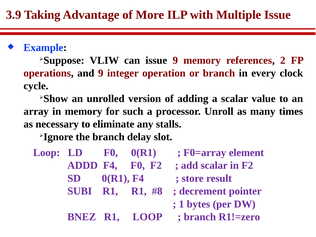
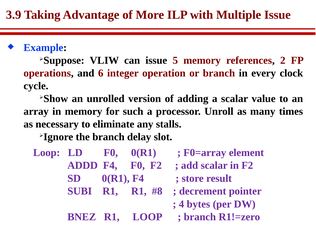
issue 9: 9 -> 5
and 9: 9 -> 6
1: 1 -> 4
